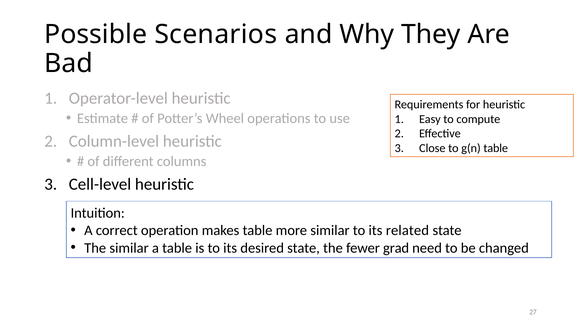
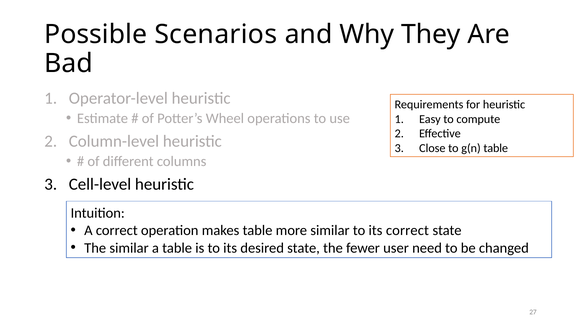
its related: related -> correct
grad: grad -> user
